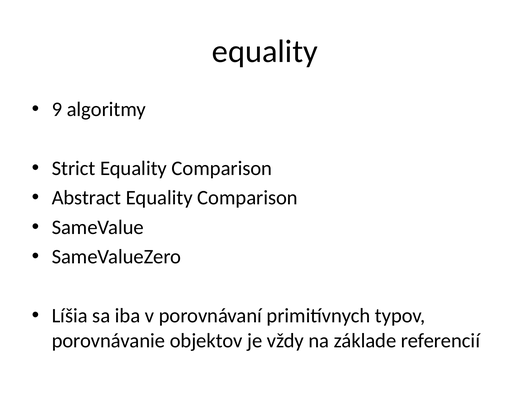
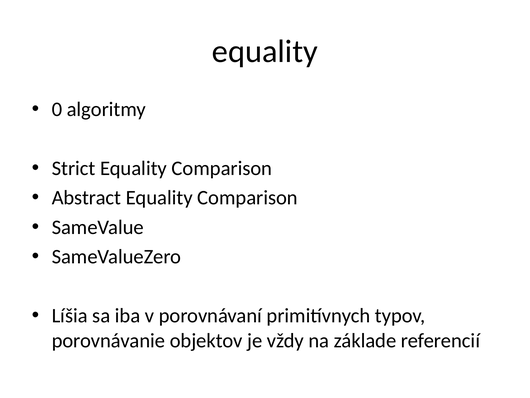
9: 9 -> 0
